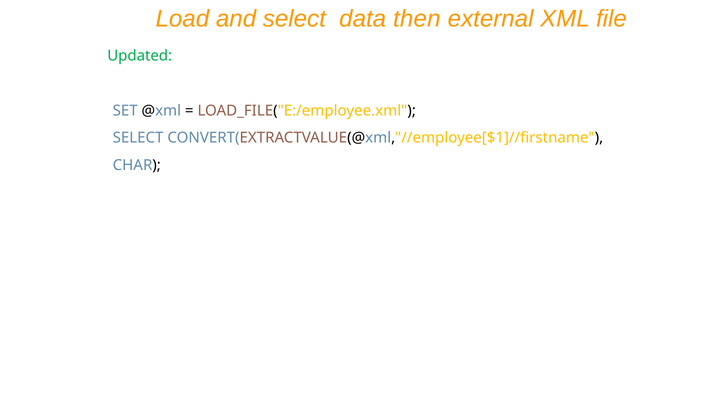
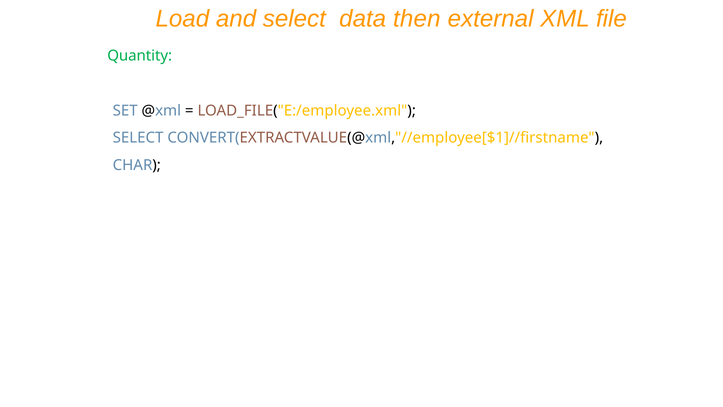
Updated: Updated -> Quantity
